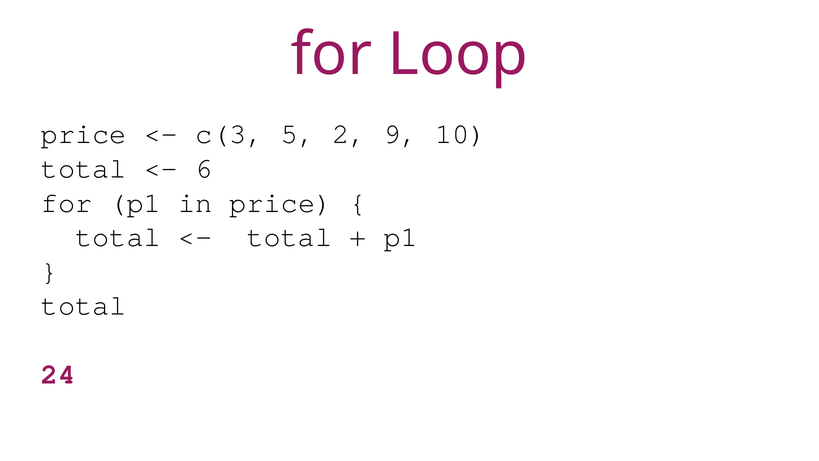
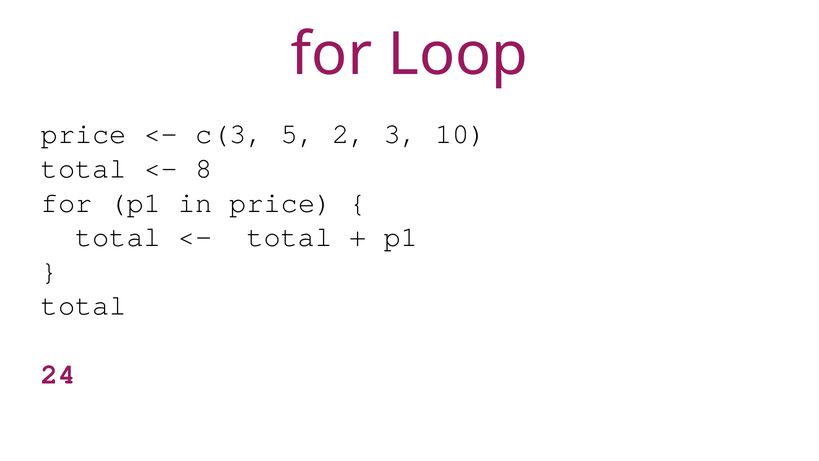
9: 9 -> 3
6: 6 -> 8
